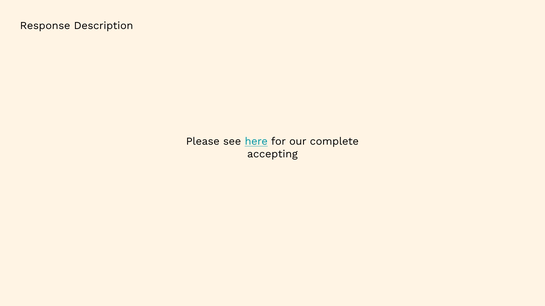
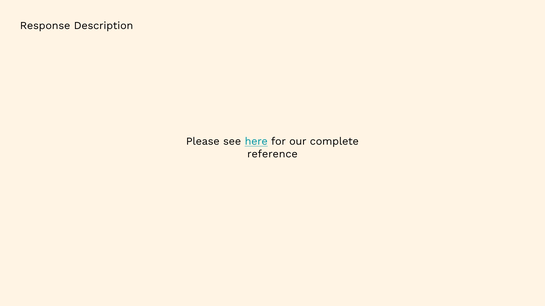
accepting: accepting -> reference
